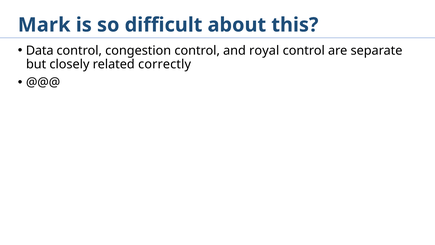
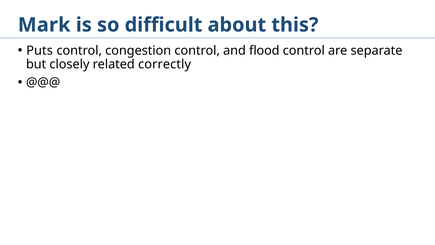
Data: Data -> Puts
royal: royal -> flood
